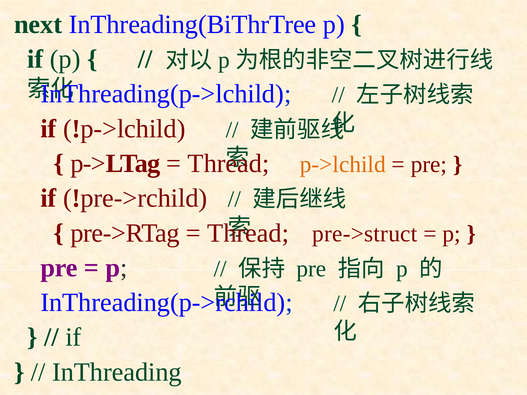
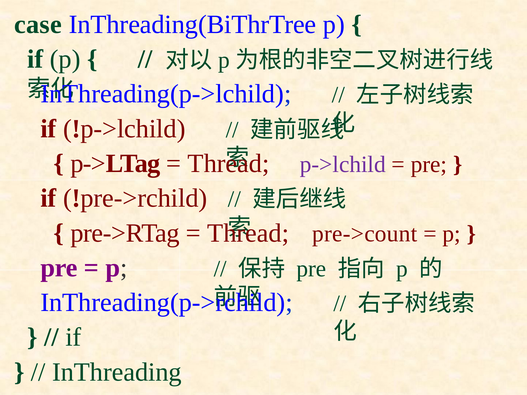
next: next -> case
p->lchild colour: orange -> purple
pre->struct: pre->struct -> pre->count
